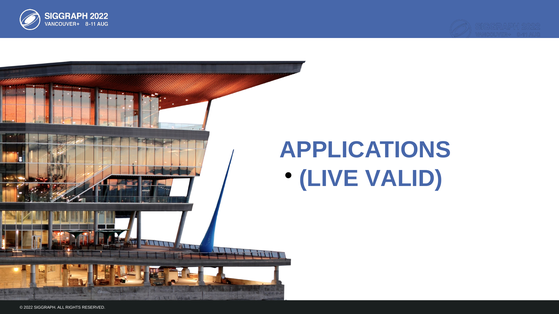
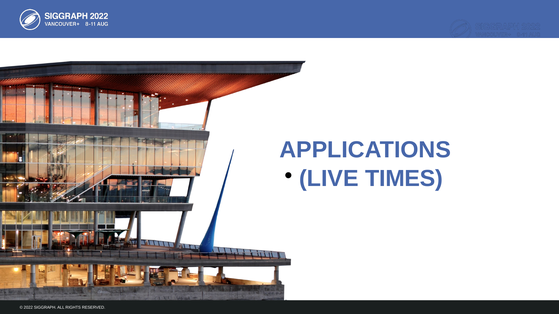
VALID: VALID -> TIMES
